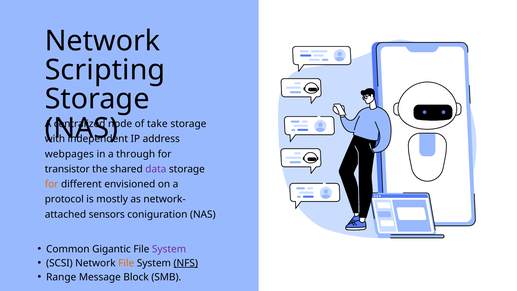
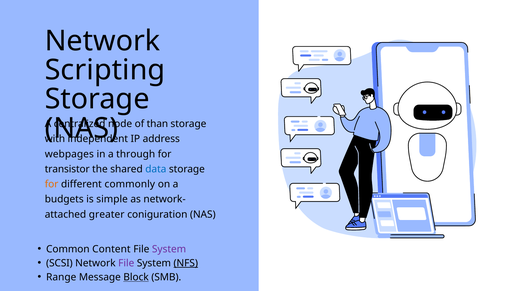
take: take -> than
data colour: purple -> blue
envisioned: envisioned -> commonly
protocol: protocol -> budgets
mostly: mostly -> simple
sensors: sensors -> greater
Gigantic: Gigantic -> Content
File at (126, 263) colour: orange -> purple
Block underline: none -> present
